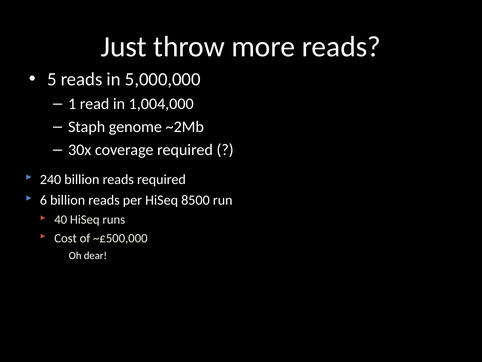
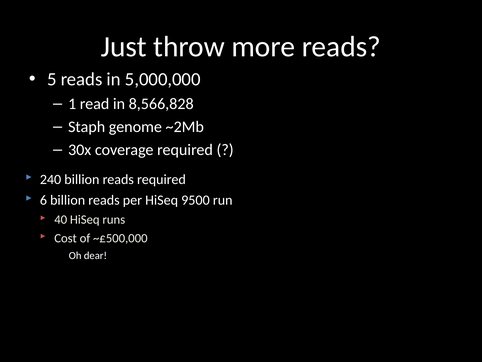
1,004,000: 1,004,000 -> 8,566,828
8500: 8500 -> 9500
